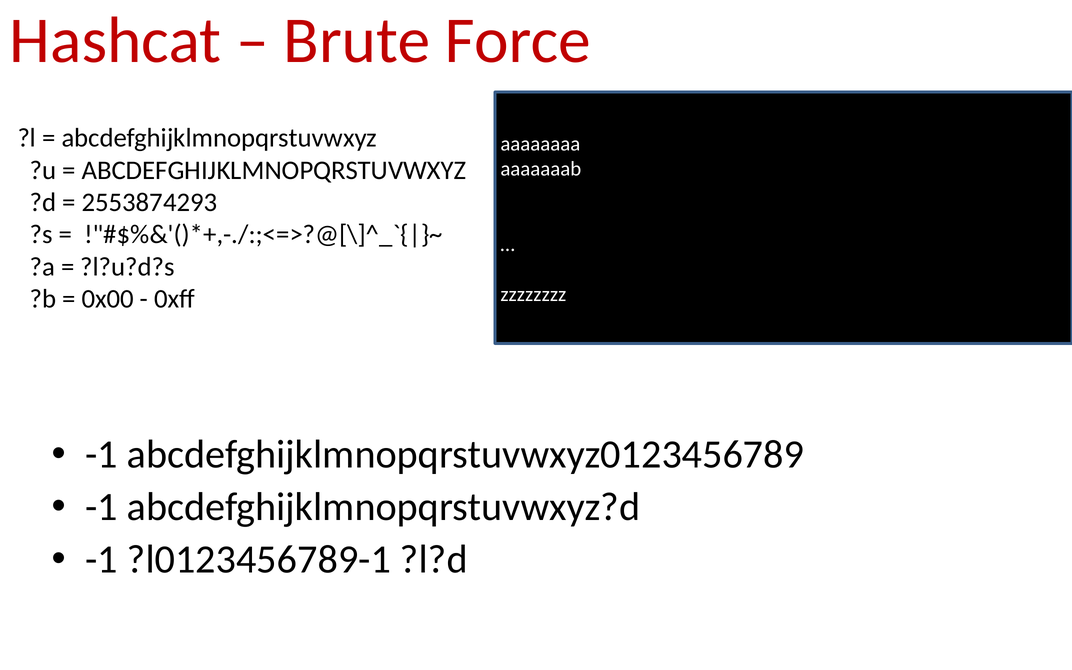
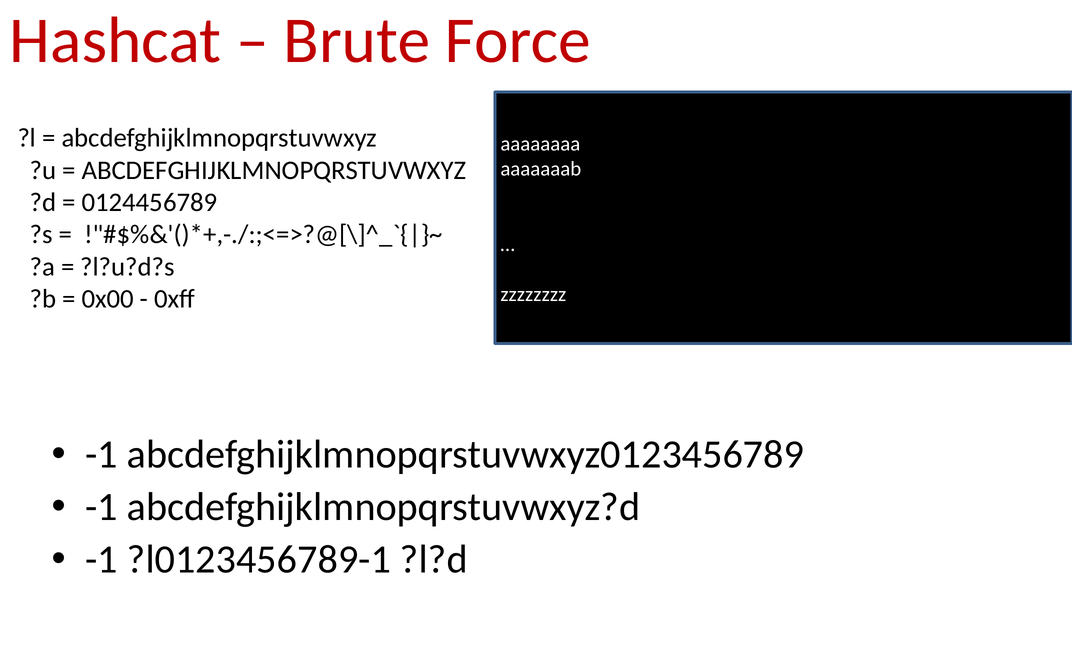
2553874293: 2553874293 -> 0124456789
